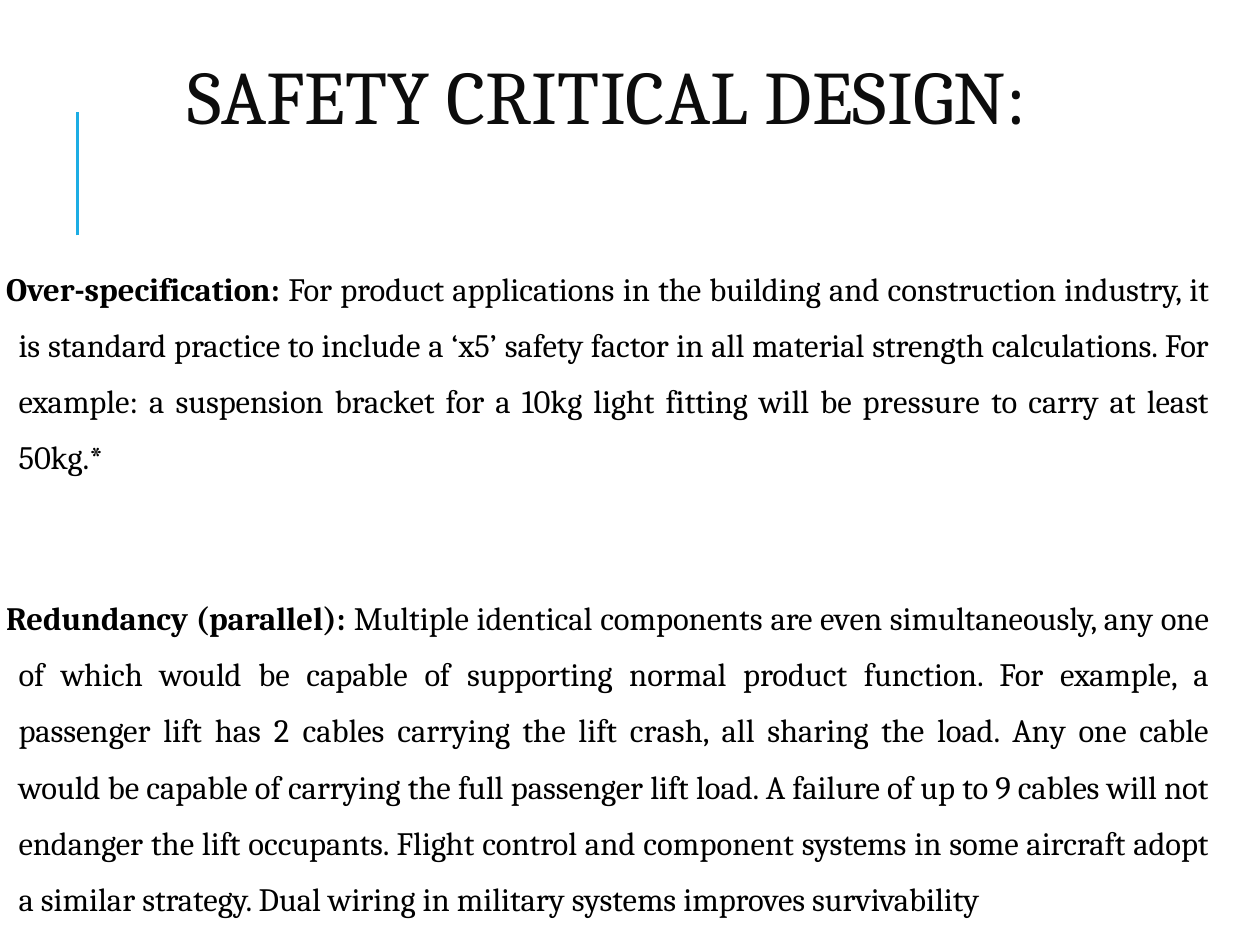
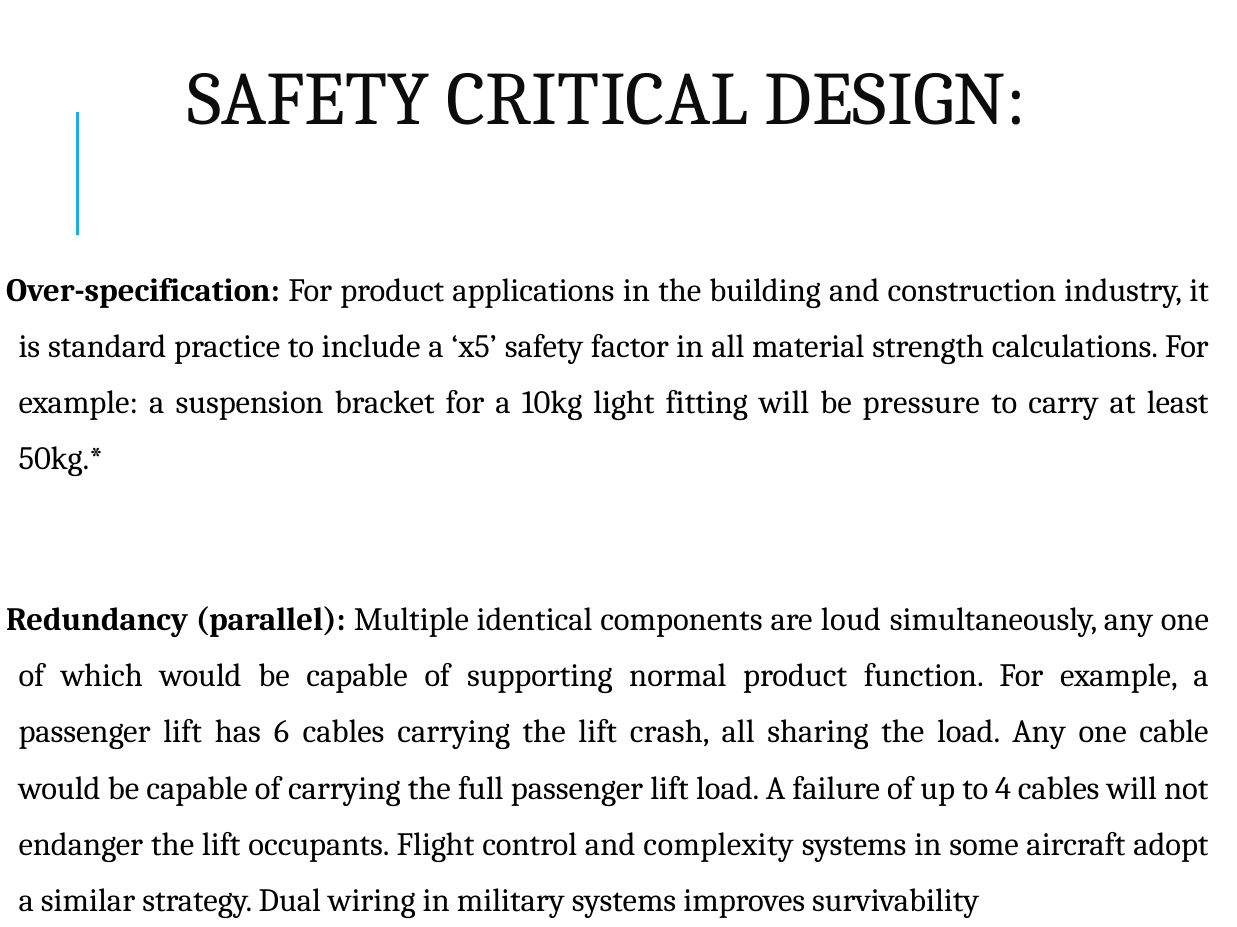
even: even -> loud
2: 2 -> 6
9: 9 -> 4
component: component -> complexity
